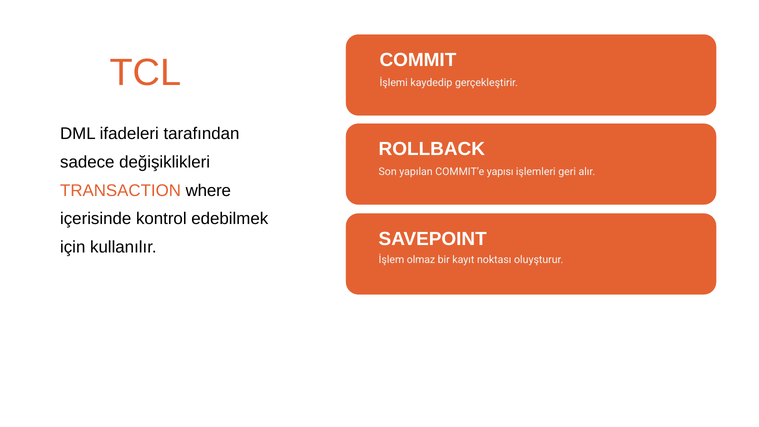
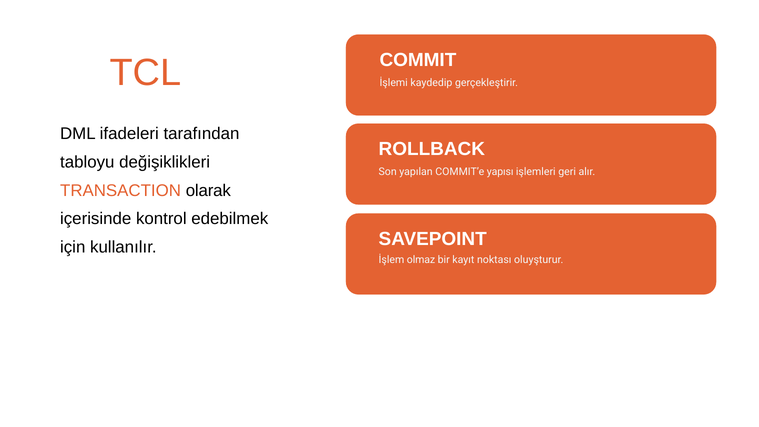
sadece: sadece -> tabloyu
where: where -> olarak
